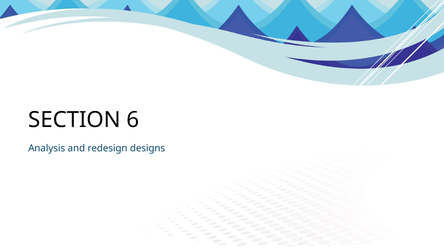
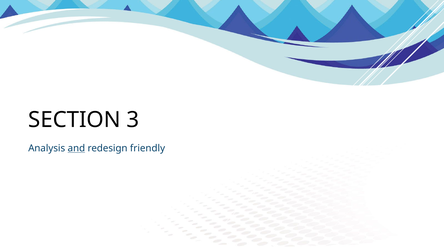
6: 6 -> 3
and underline: none -> present
designs: designs -> friendly
